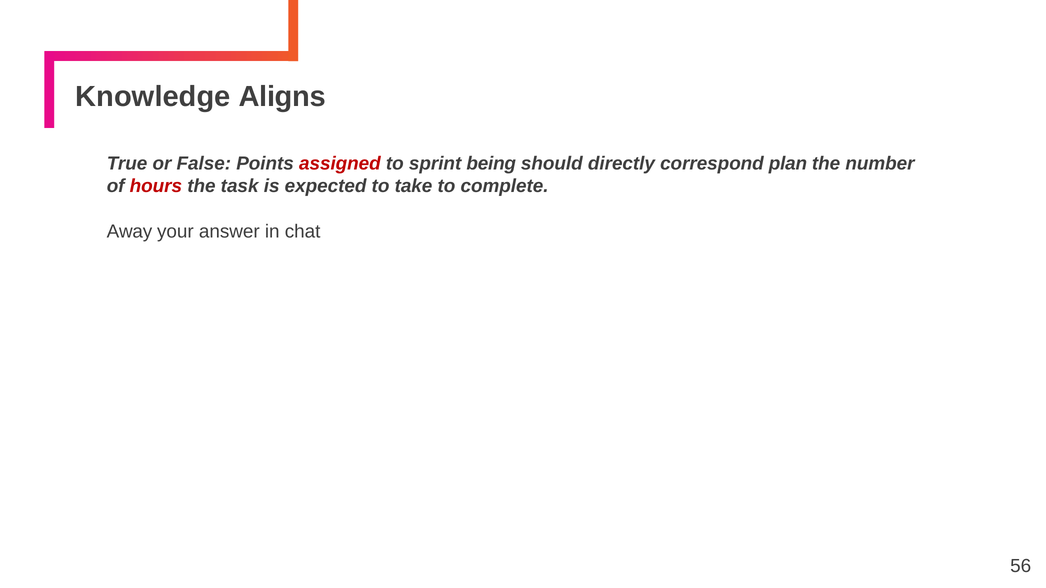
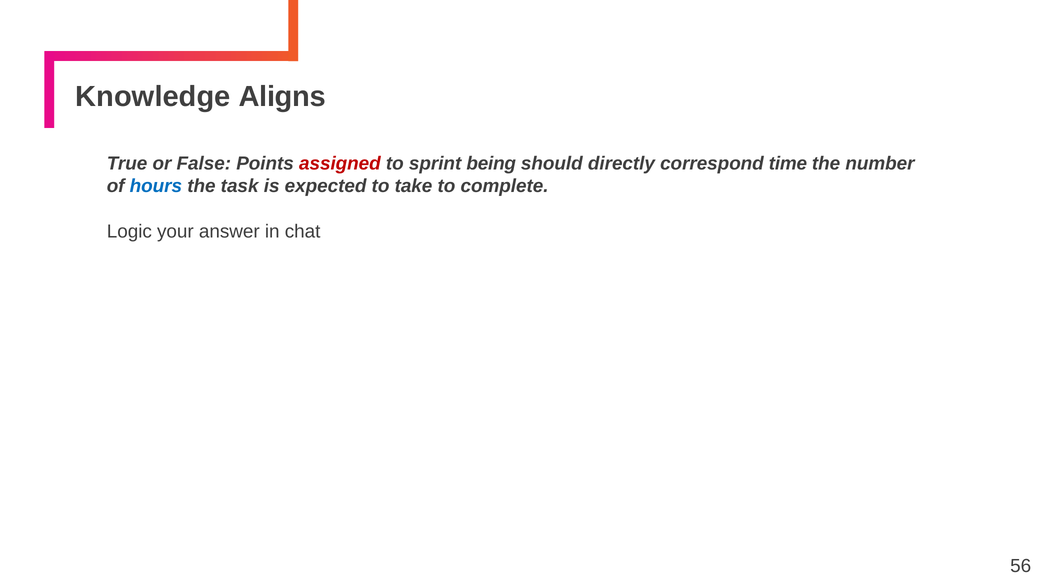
plan: plan -> time
hours colour: red -> blue
Away: Away -> Logic
